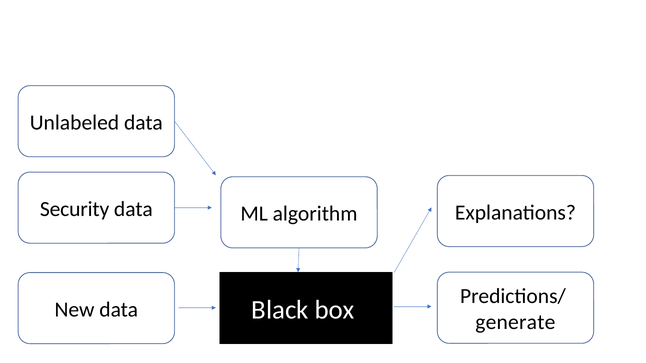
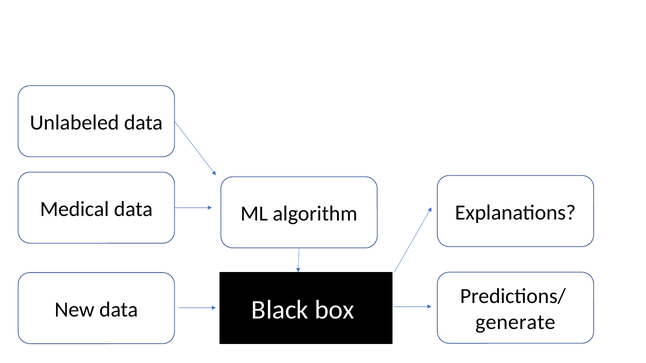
Security: Security -> Medical
